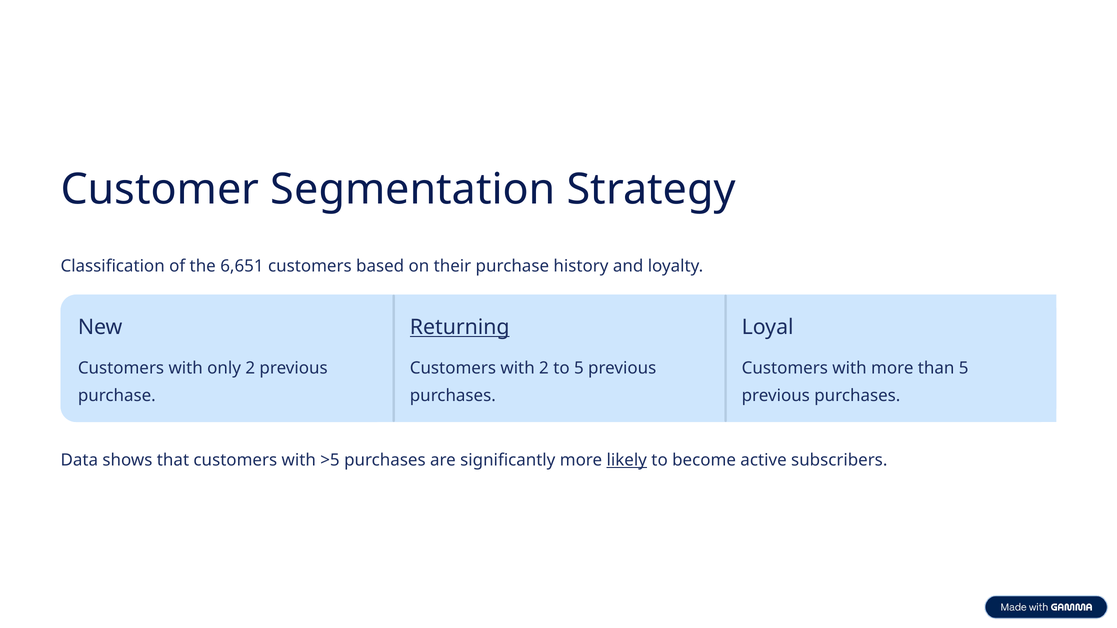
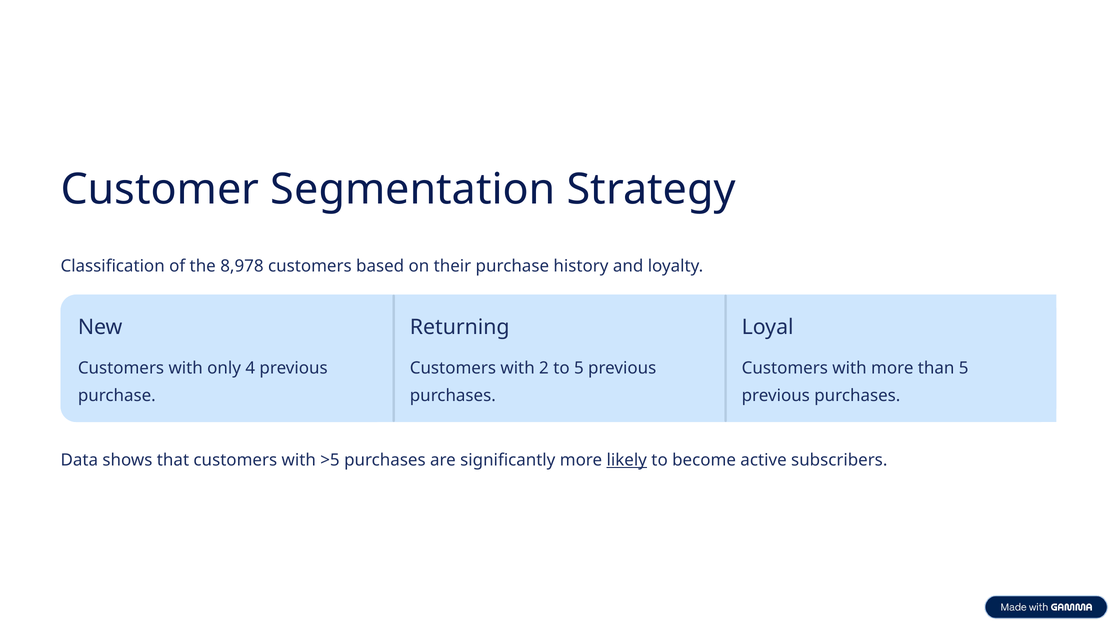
6,651: 6,651 -> 8,978
Returning underline: present -> none
only 2: 2 -> 4
